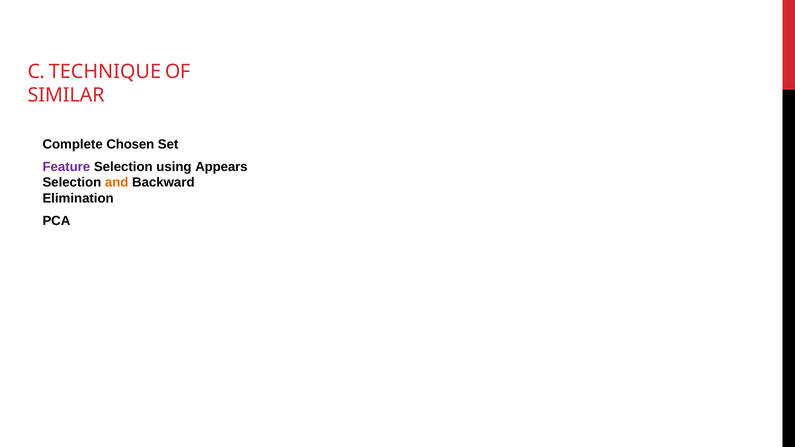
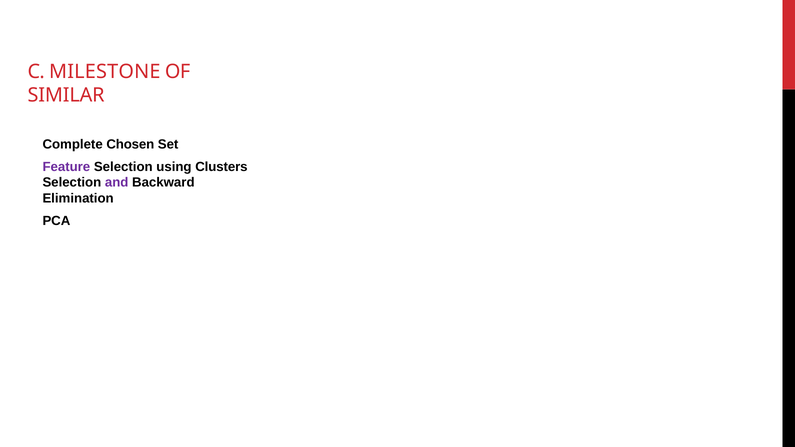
TECHNIQUE: TECHNIQUE -> MILESTONE
Appears: Appears -> Clusters
and colour: orange -> purple
